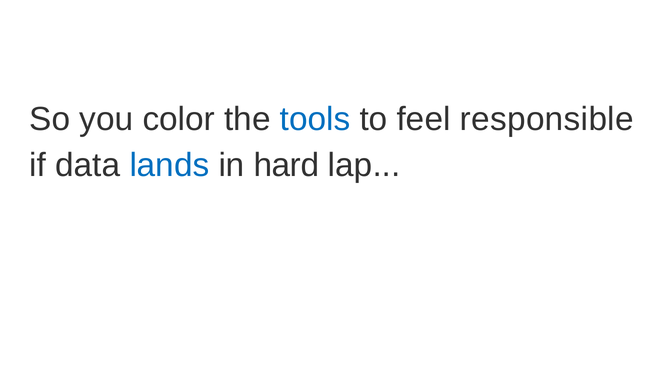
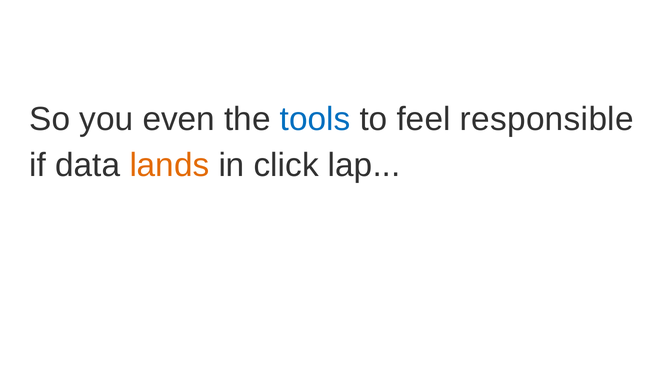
color: color -> even
lands colour: blue -> orange
hard: hard -> click
